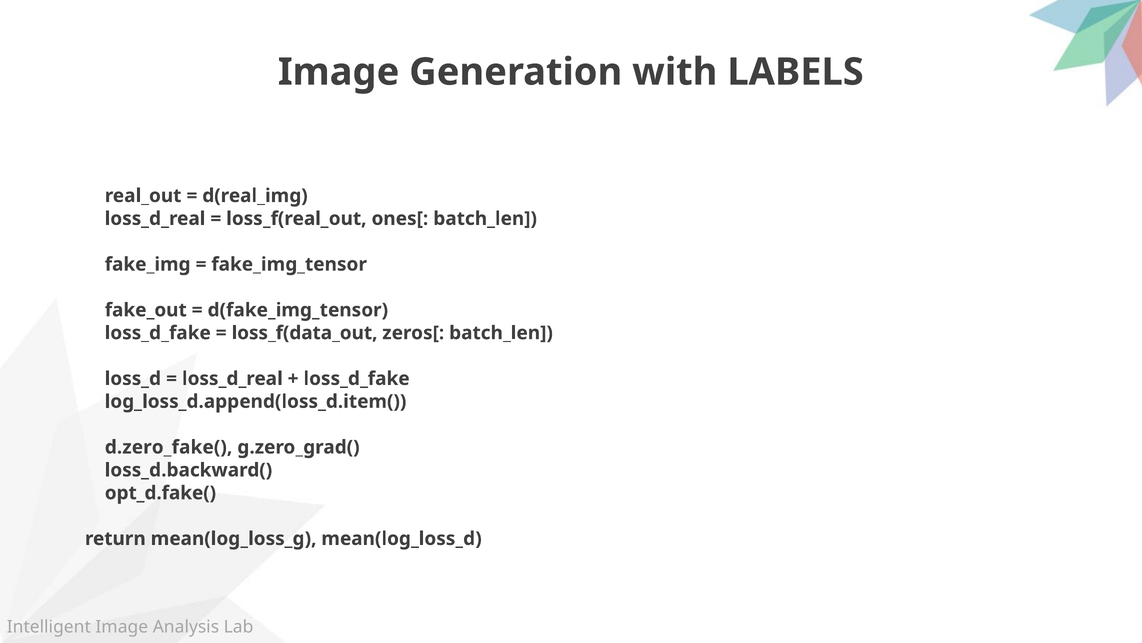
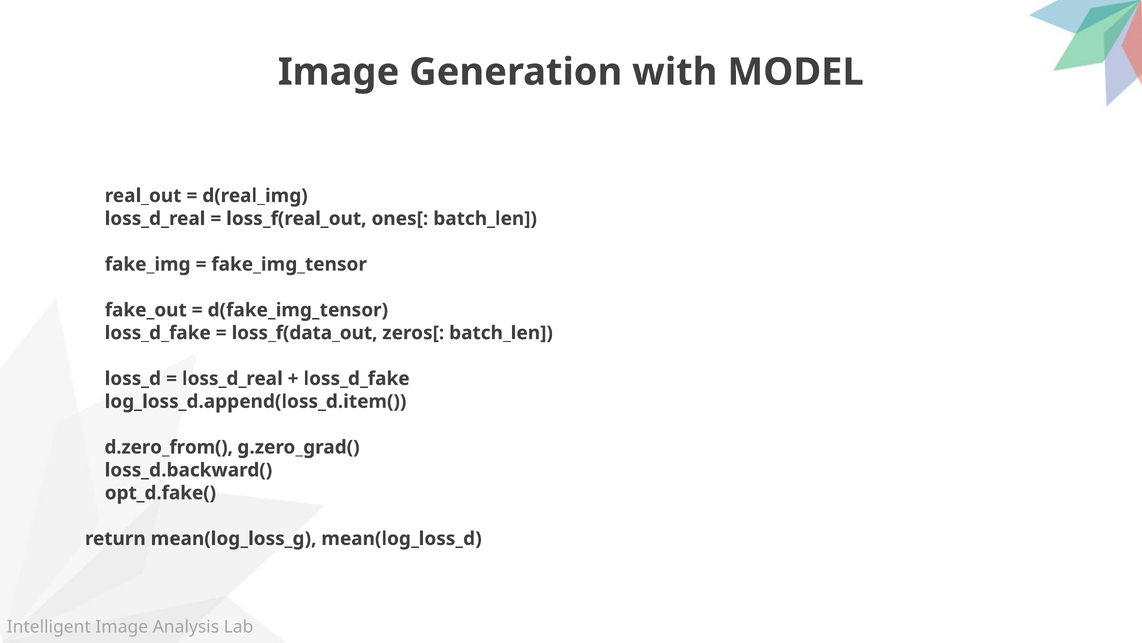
LABELS: LABELS -> MODEL
d.zero_fake(: d.zero_fake( -> d.zero_from(
